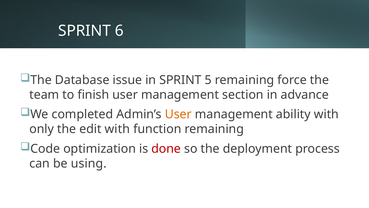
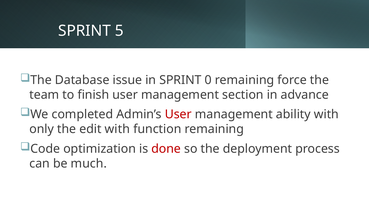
6: 6 -> 5
5: 5 -> 0
User at (178, 114) colour: orange -> red
using: using -> much
